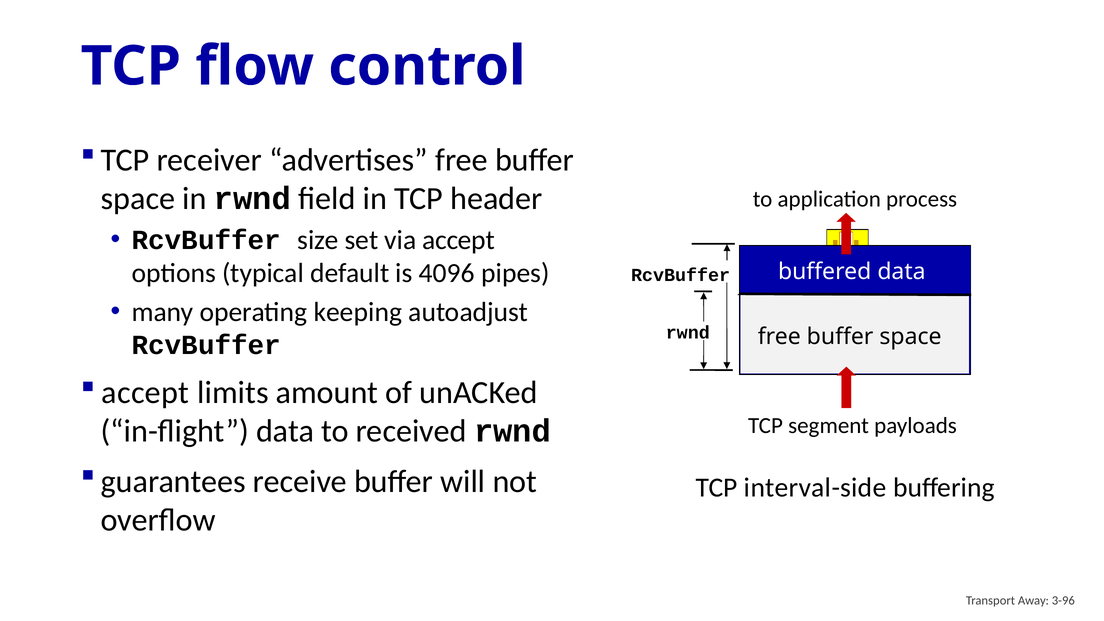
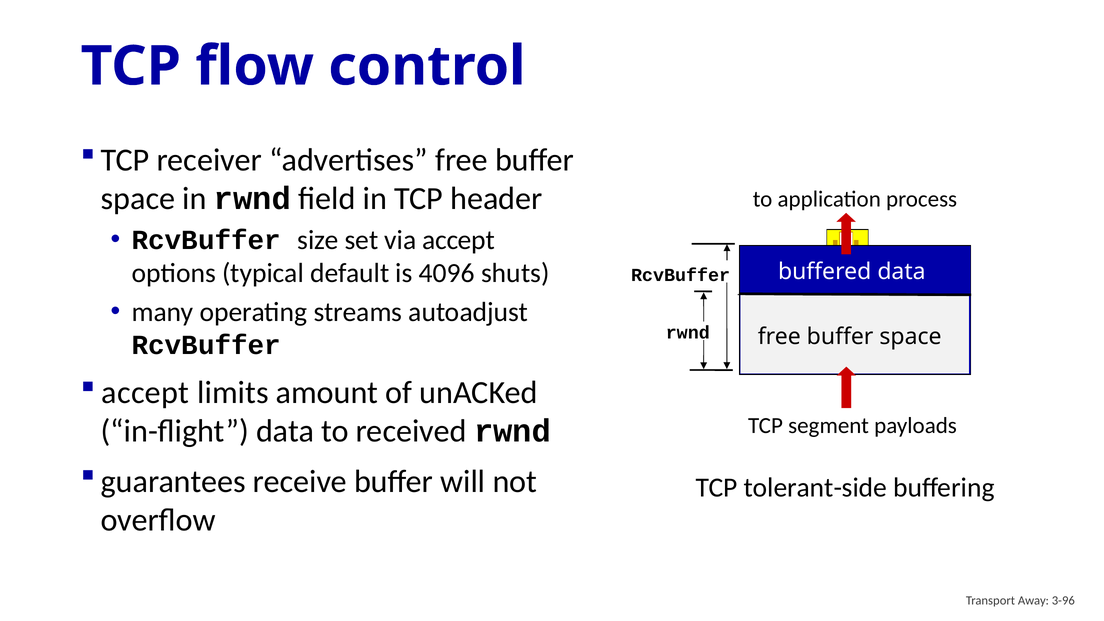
pipes: pipes -> shuts
keeping: keeping -> streams
interval-side: interval-side -> tolerant-side
